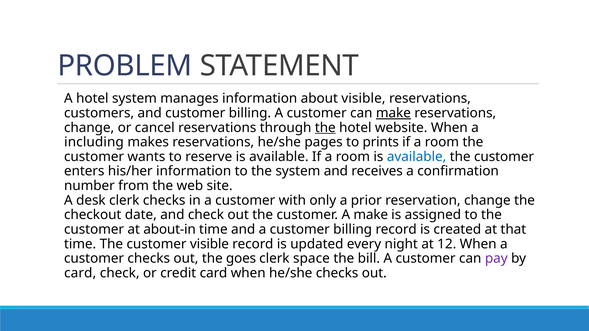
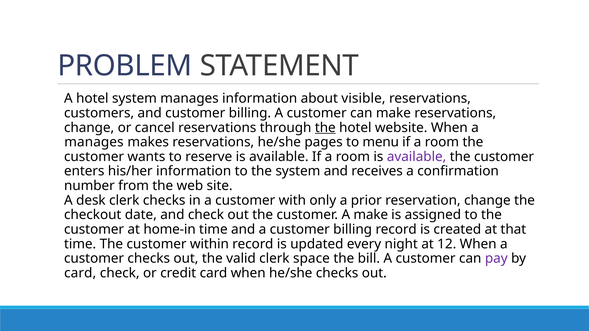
make at (393, 113) underline: present -> none
including at (94, 142): including -> manages
prints: prints -> menu
available at (417, 157) colour: blue -> purple
about-in: about-in -> home-in
customer visible: visible -> within
goes: goes -> valid
